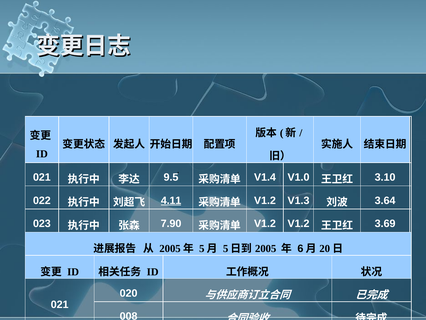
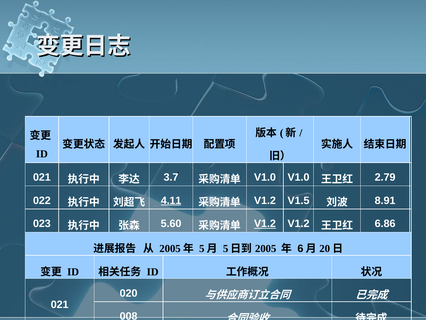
9.5: 9.5 -> 3.7
V1.4 at (265, 177): V1.4 -> V1.0
3.10: 3.10 -> 2.79
V1.3: V1.3 -> V1.5
3.64: 3.64 -> 8.91
7.90: 7.90 -> 5.60
V1.2 at (265, 223) underline: none -> present
3.69: 3.69 -> 6.86
